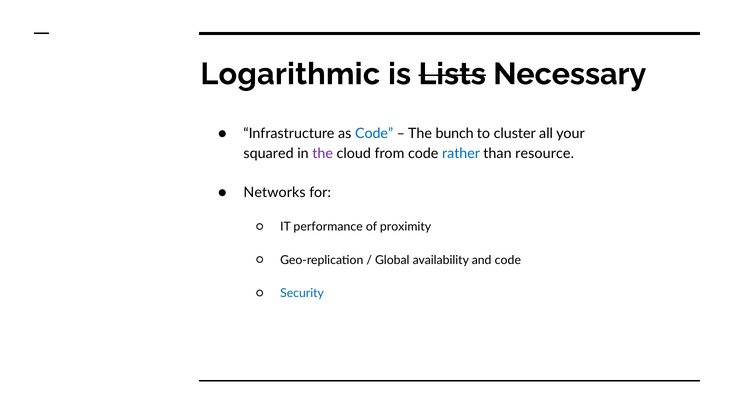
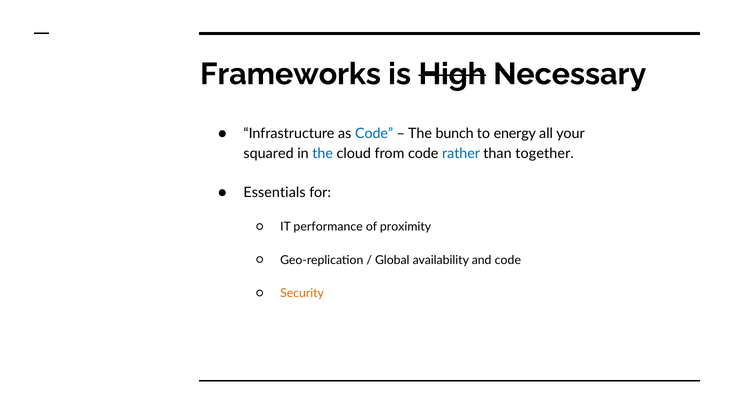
Logarithmic: Logarithmic -> Frameworks
Lists: Lists -> High
cluster: cluster -> energy
the at (323, 153) colour: purple -> blue
resource: resource -> together
Networks: Networks -> Essentials
Security colour: blue -> orange
